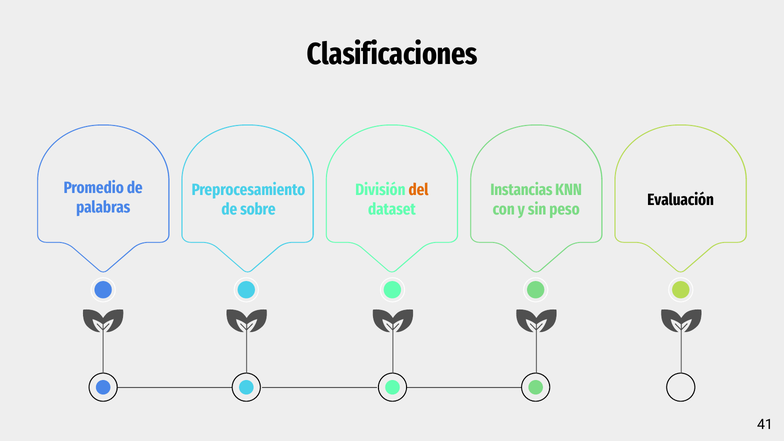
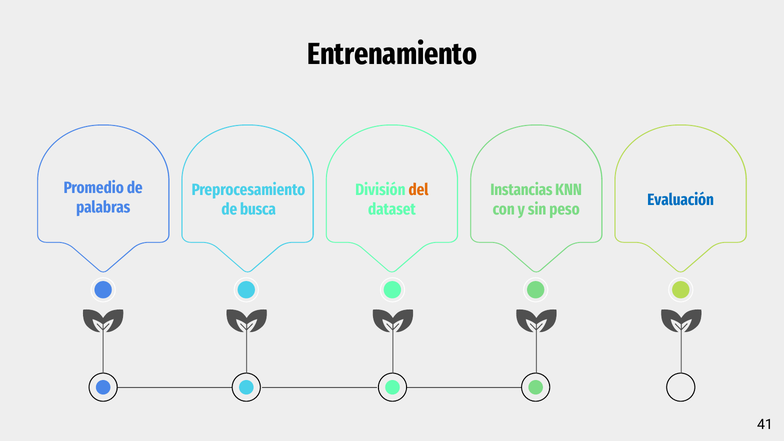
Clasificaciones: Clasificaciones -> Entrenamiento
Evaluación colour: black -> blue
sobre: sobre -> busca
